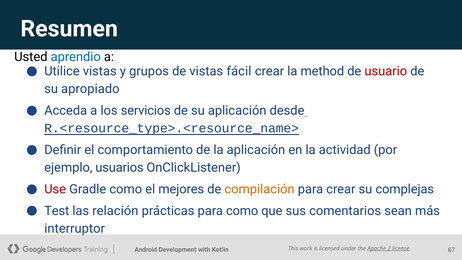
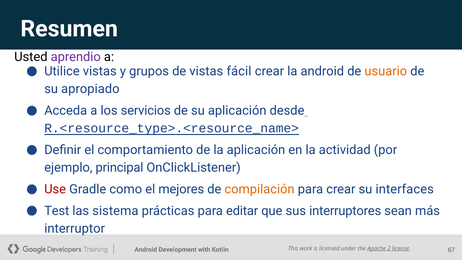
aprendio colour: blue -> purple
la method: method -> android
usuario colour: red -> orange
usuarios: usuarios -> principal
complejas: complejas -> interfaces
relación: relación -> sistema
para como: como -> editar
comentarios: comentarios -> interruptores
